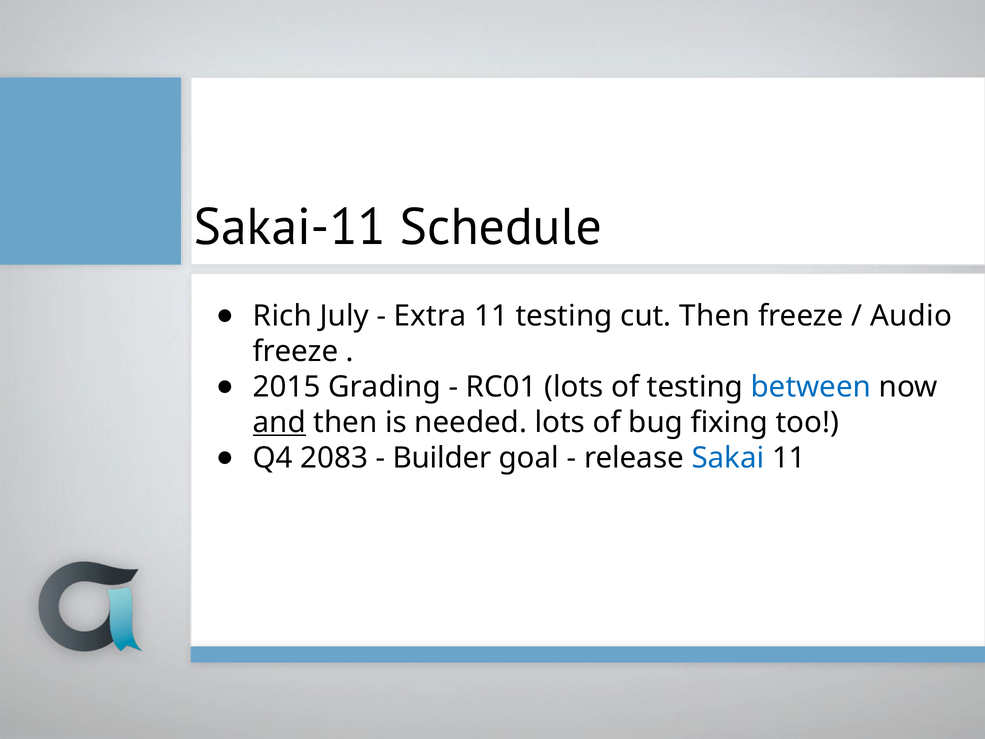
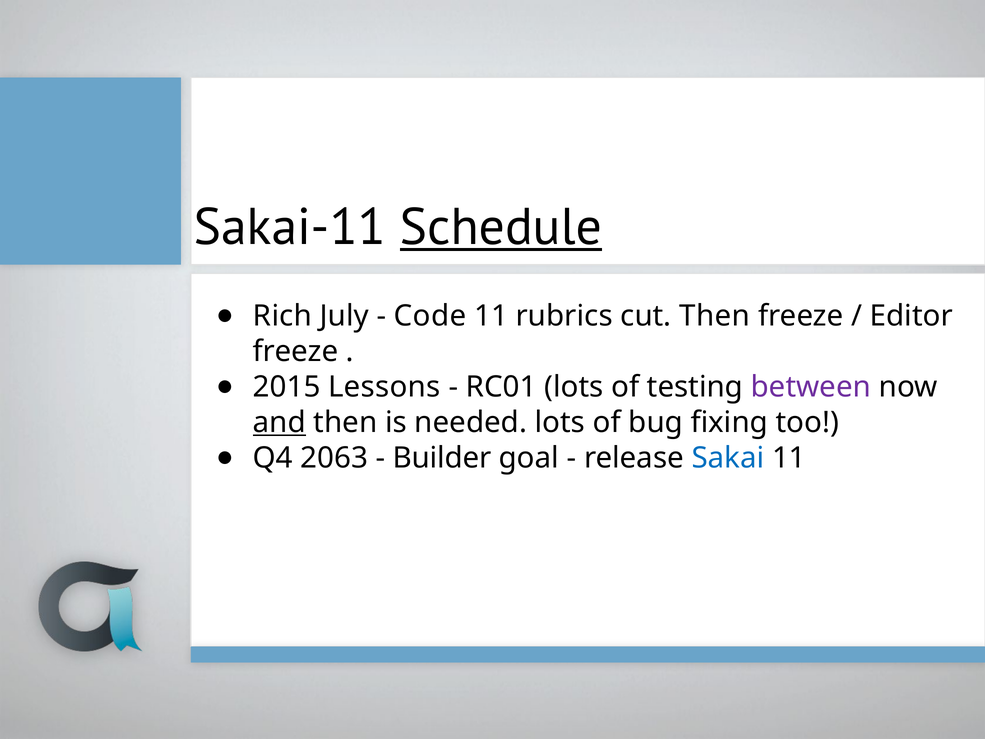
Schedule underline: none -> present
Extra: Extra -> Code
11 testing: testing -> rubrics
Audio: Audio -> Editor
Grading: Grading -> Lessons
between colour: blue -> purple
2083: 2083 -> 2063
